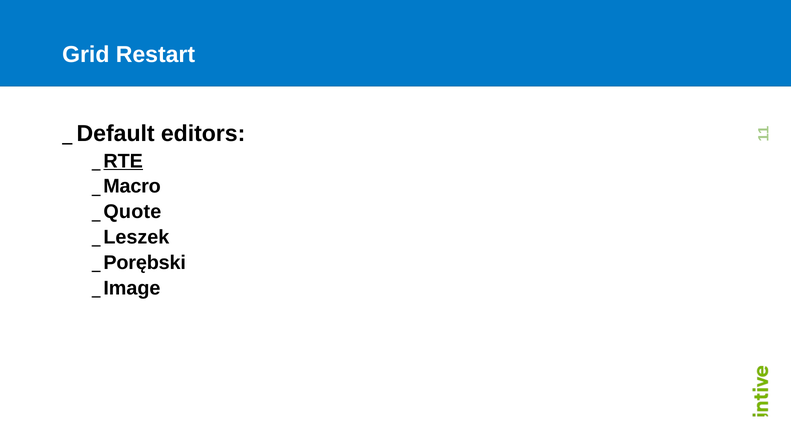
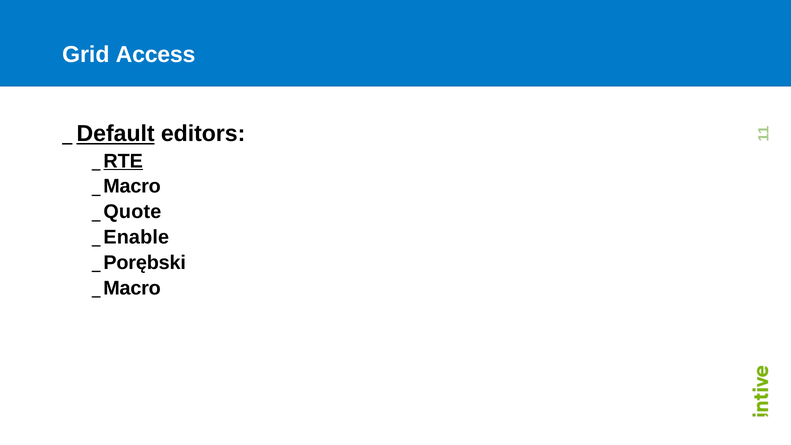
Restart: Restart -> Access
Default underline: none -> present
Leszek: Leszek -> Enable
Image at (132, 288): Image -> Macro
